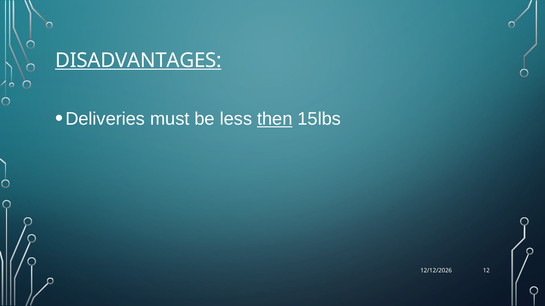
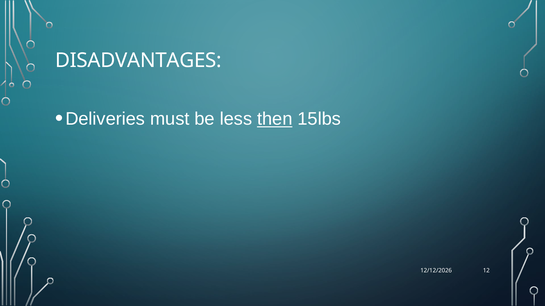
DISADVANTAGES underline: present -> none
